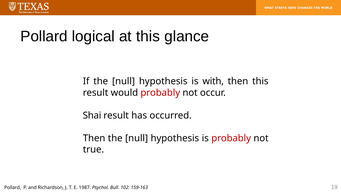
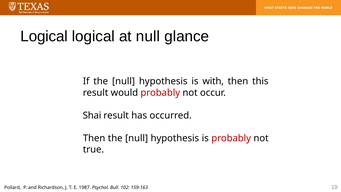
Pollard at (44, 36): Pollard -> Logical
at this: this -> null
